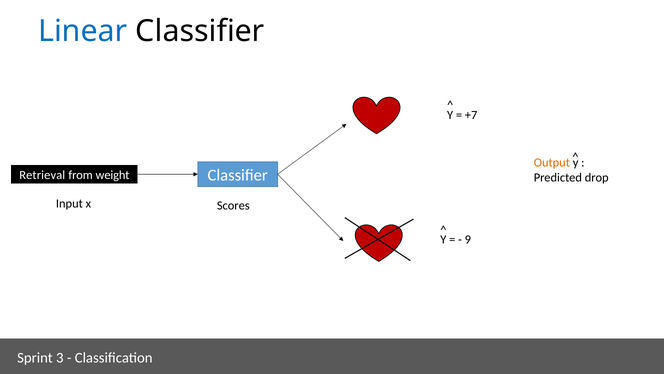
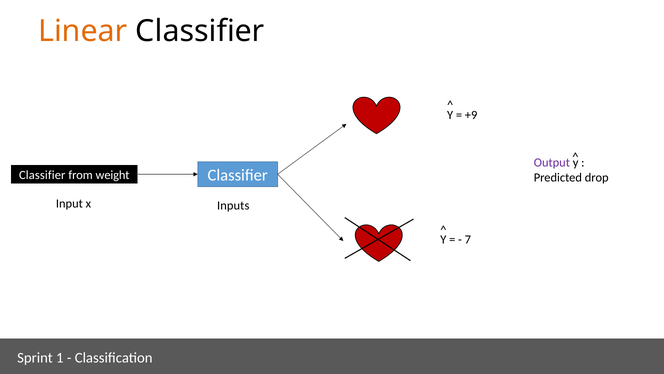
Linear colour: blue -> orange
+7: +7 -> +9
Output colour: orange -> purple
Retrieval at (42, 175): Retrieval -> Classifier
Scores: Scores -> Inputs
9: 9 -> 7
3: 3 -> 1
